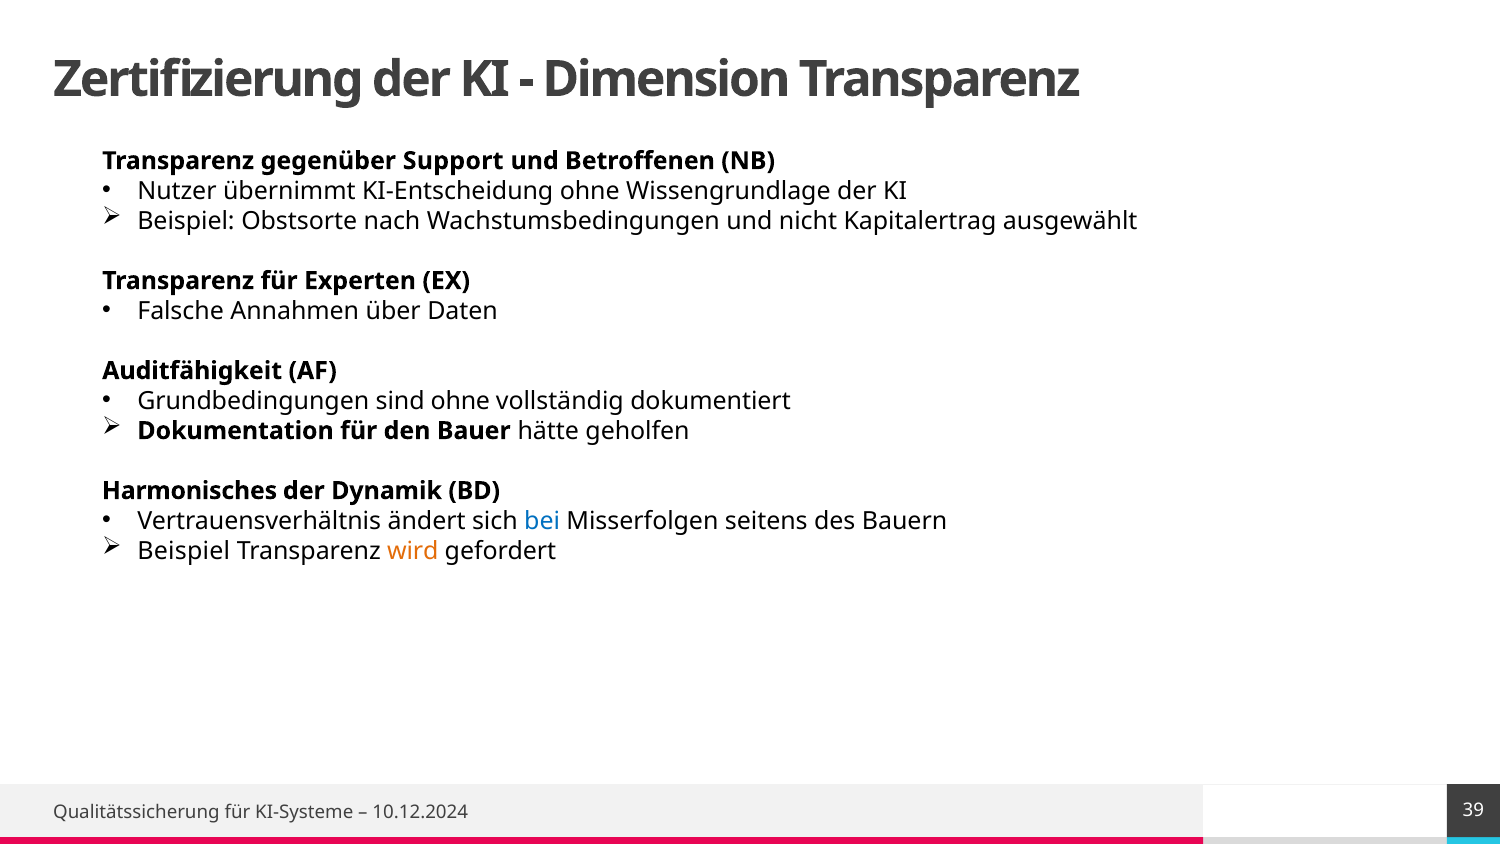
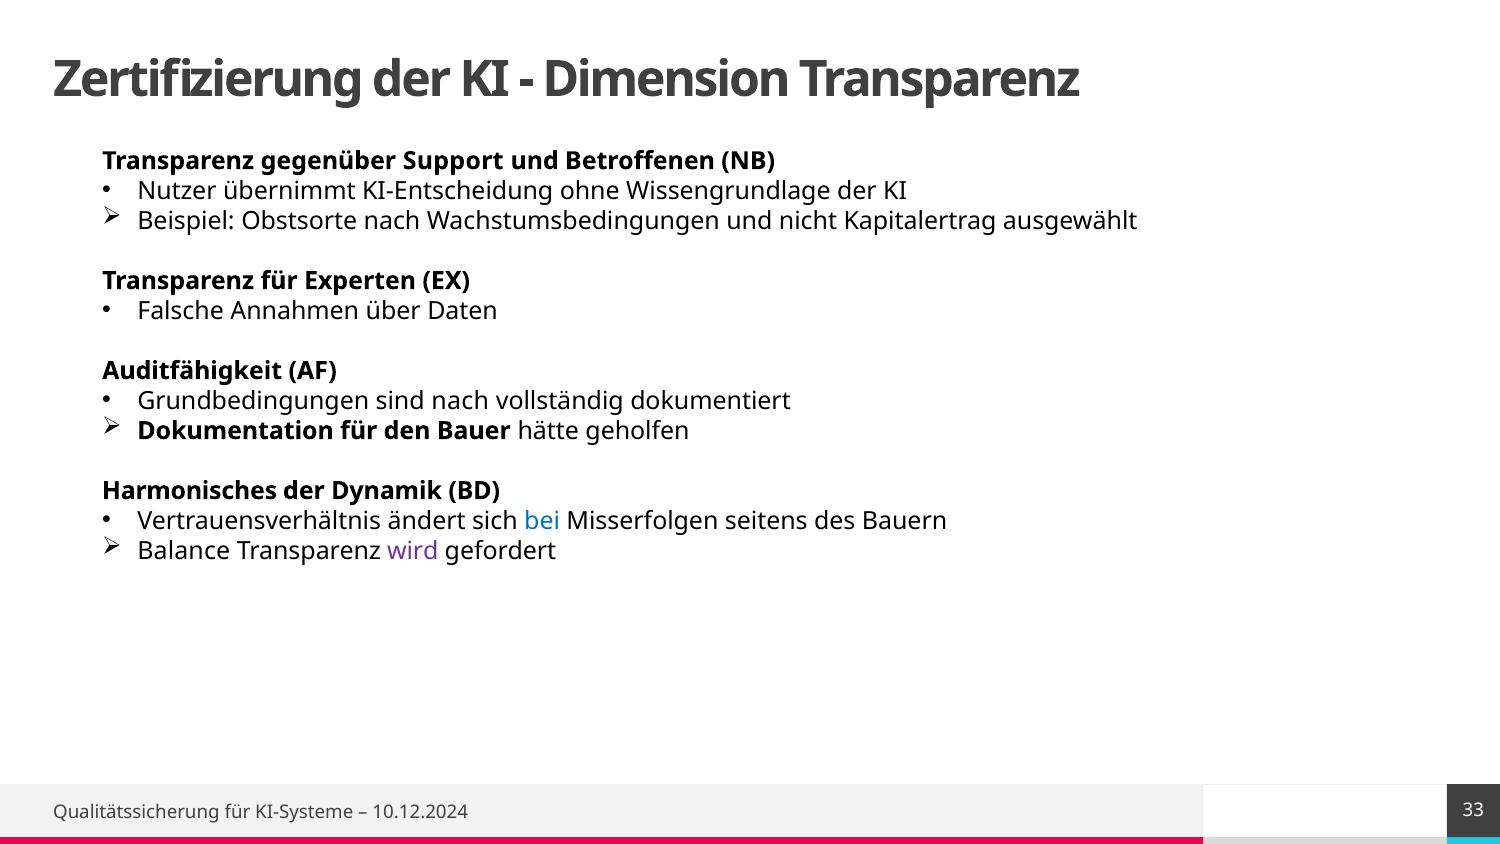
sind ohne: ohne -> nach
Beispiel at (184, 551): Beispiel -> Balance
wird colour: orange -> purple
39: 39 -> 33
